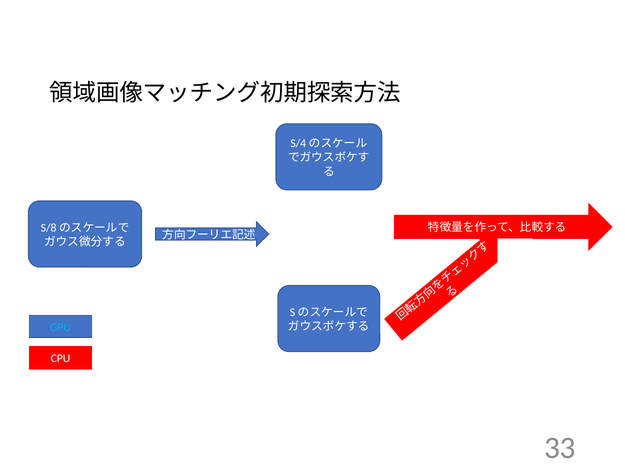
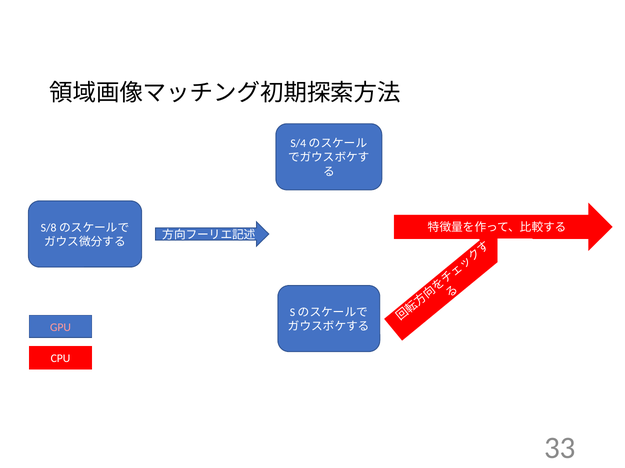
GPU colour: light blue -> pink
